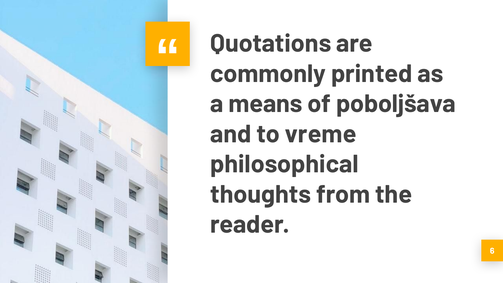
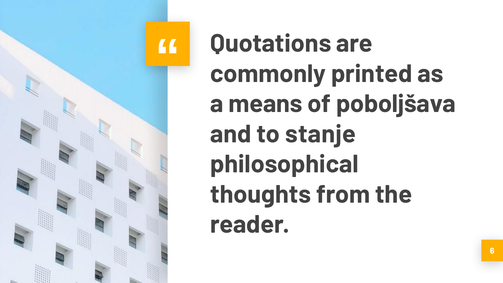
vreme: vreme -> stanje
